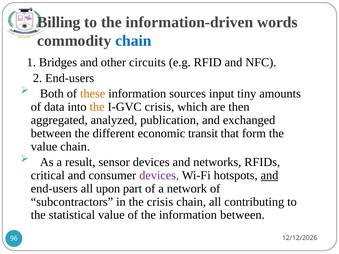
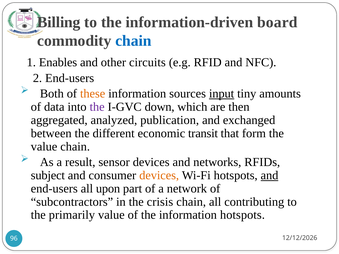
words: words -> board
Bridges: Bridges -> Enables
input underline: none -> present
the at (97, 107) colour: orange -> purple
I-GVC crisis: crisis -> down
critical: critical -> subject
devices at (159, 175) colour: purple -> orange
statistical: statistical -> primarily
information between: between -> hotspots
